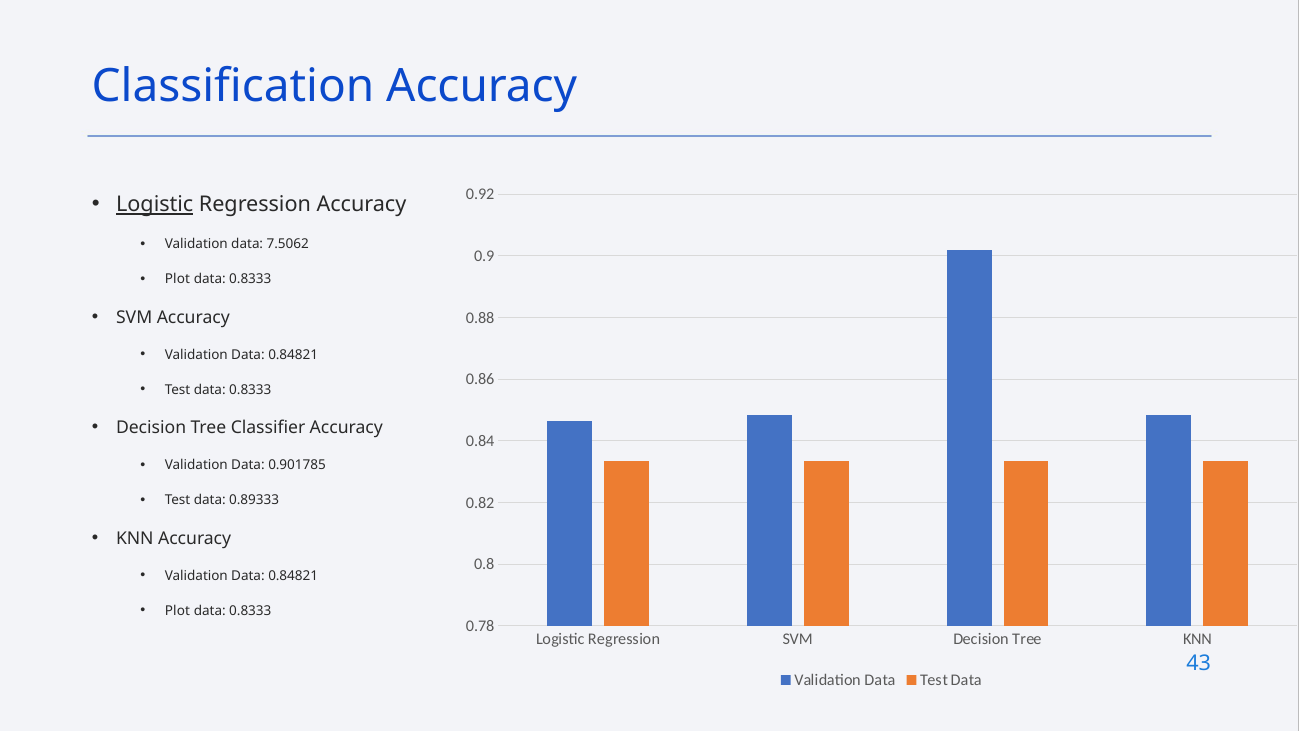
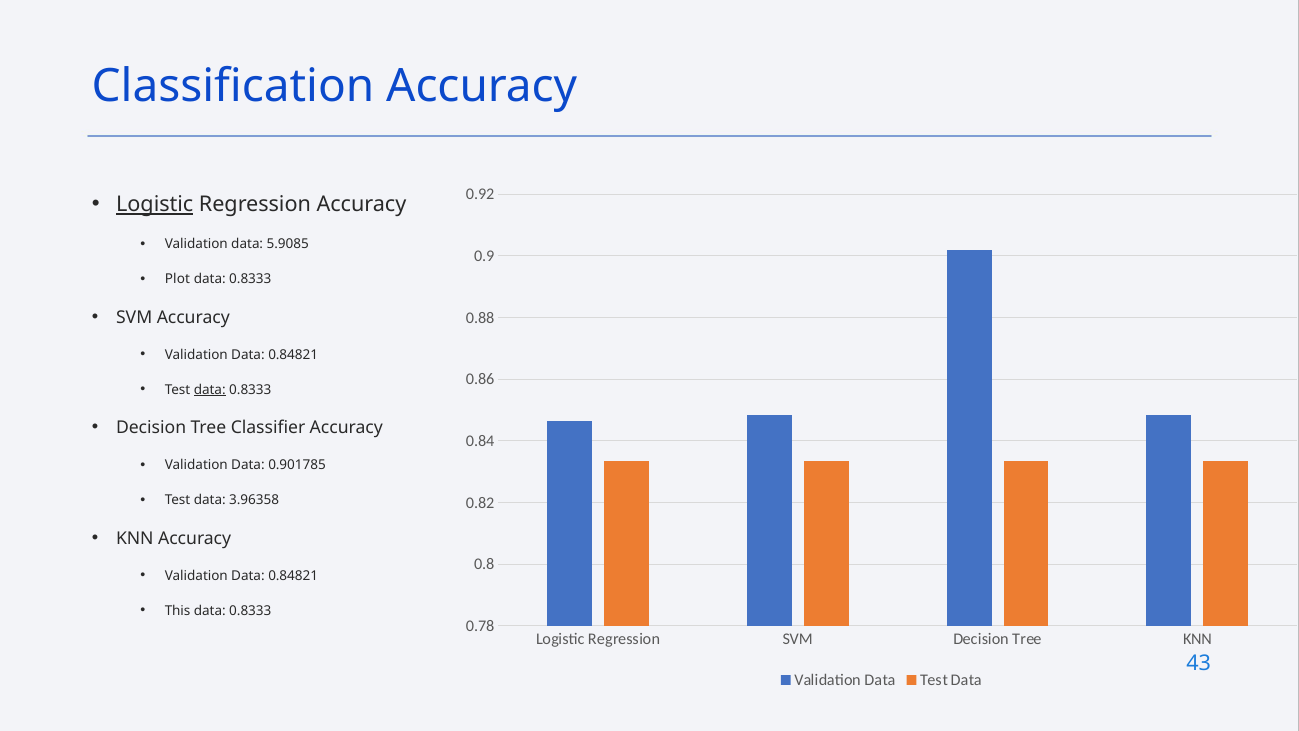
7.5062: 7.5062 -> 5.9085
data at (210, 390) underline: none -> present
0.89333: 0.89333 -> 3.96358
Plot at (177, 611): Plot -> This
